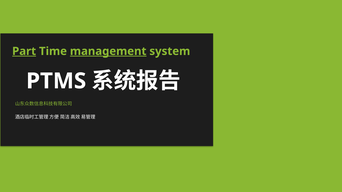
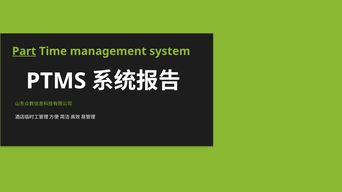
management underline: present -> none
